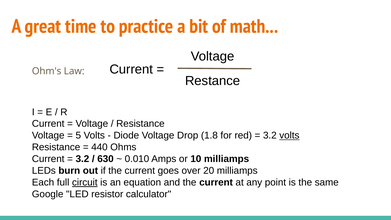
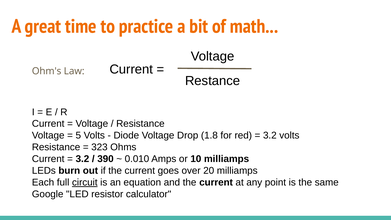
volts at (289, 135) underline: present -> none
440: 440 -> 323
630: 630 -> 390
